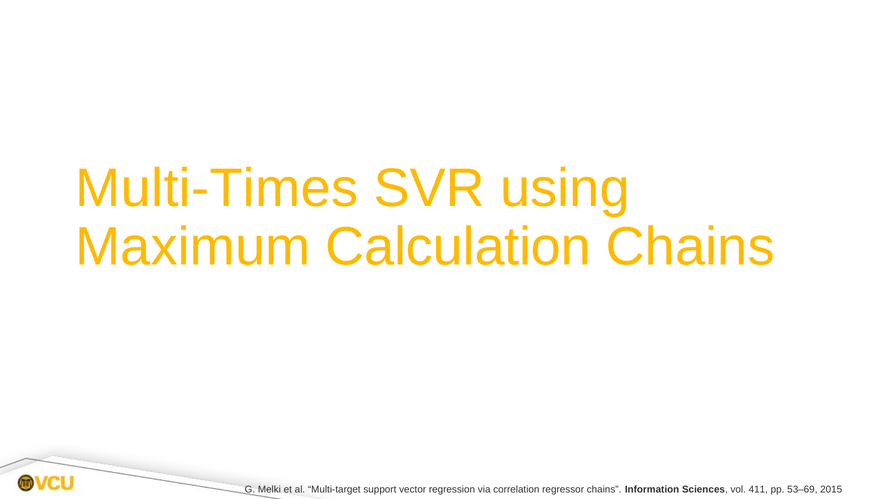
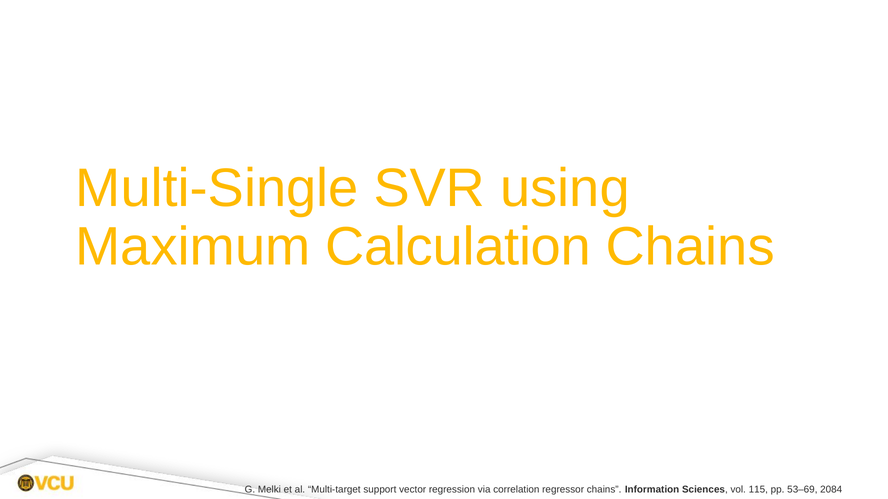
Multi-Times: Multi-Times -> Multi-Single
411: 411 -> 115
2015: 2015 -> 2084
